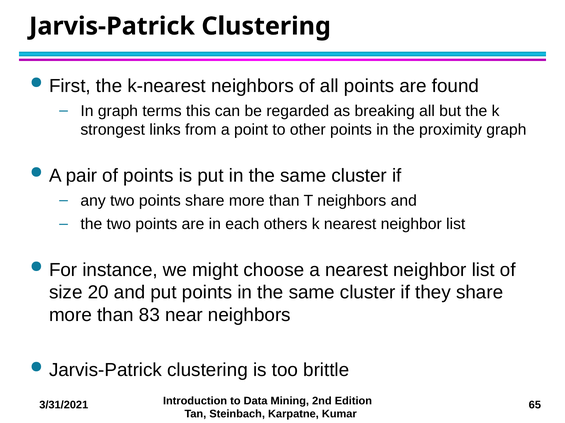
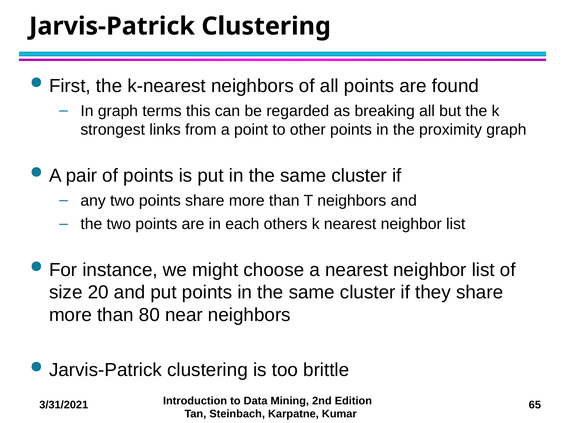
83: 83 -> 80
